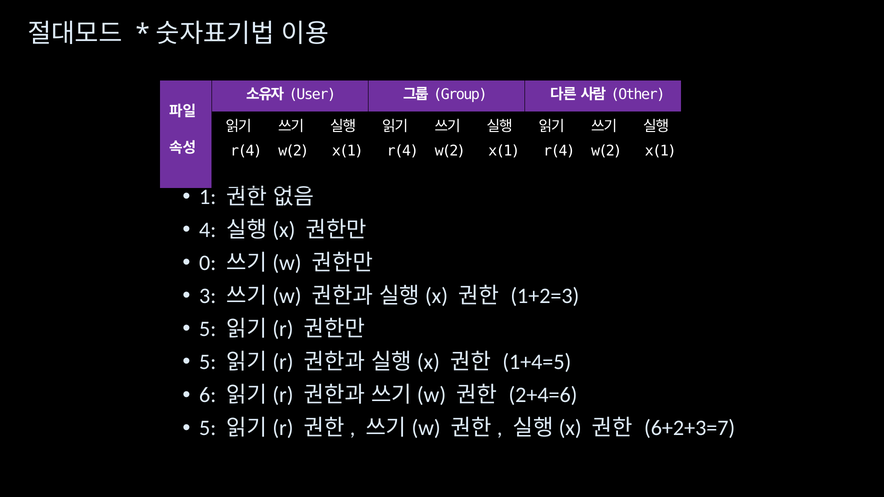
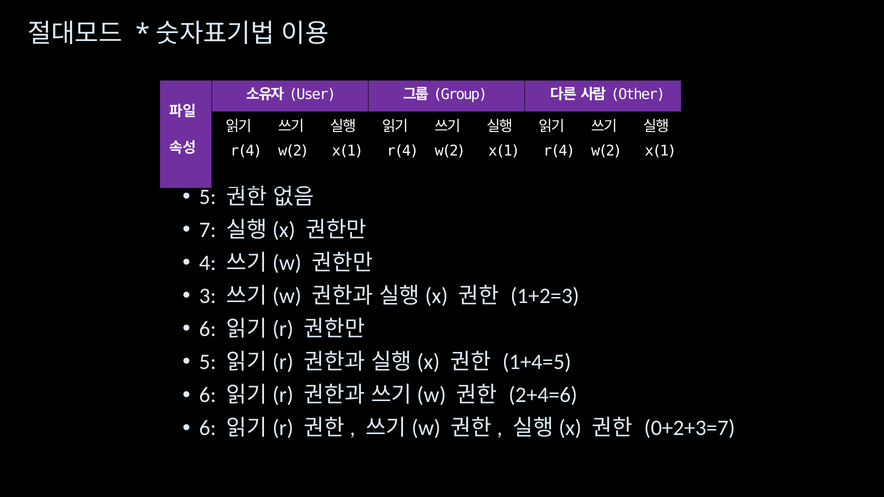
1 at (208, 197): 1 -> 5
4: 4 -> 7
0: 0 -> 4
5 at (208, 329): 5 -> 6
5 at (208, 428): 5 -> 6
6+2+3=7: 6+2+3=7 -> 0+2+3=7
